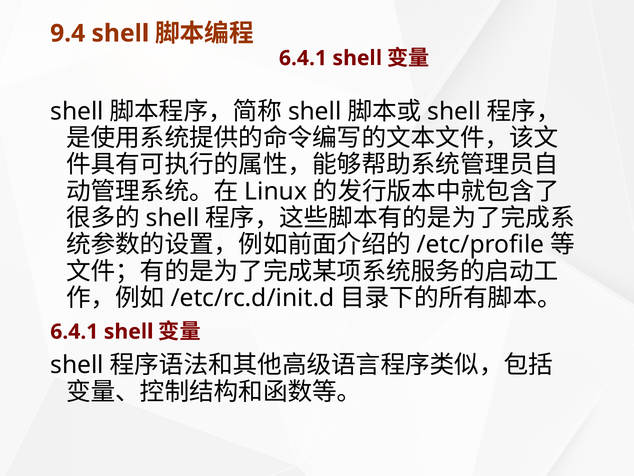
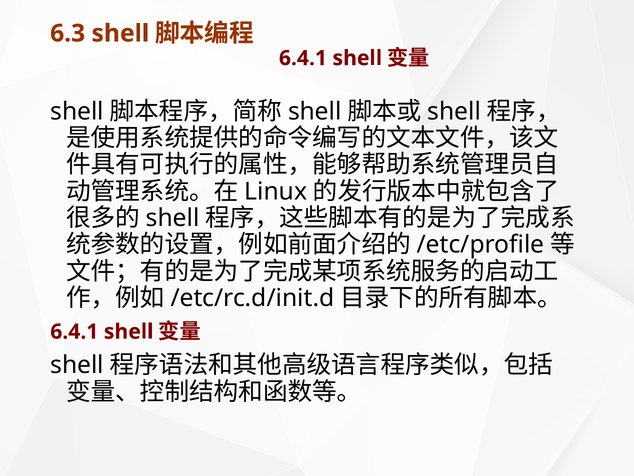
9.4: 9.4 -> 6.3
